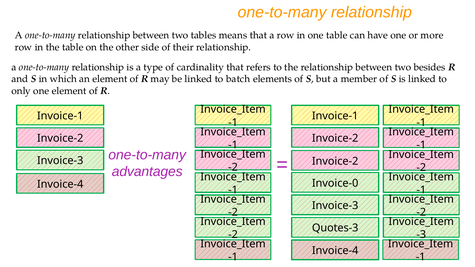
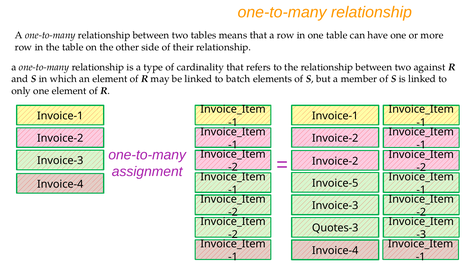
besides: besides -> against
advantages: advantages -> assignment
Invoice-0: Invoice-0 -> Invoice-5
